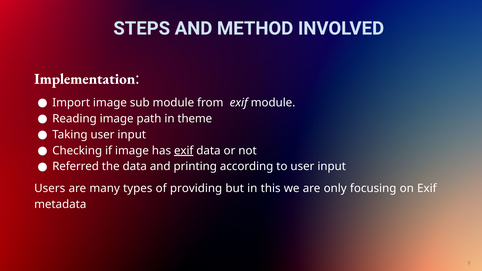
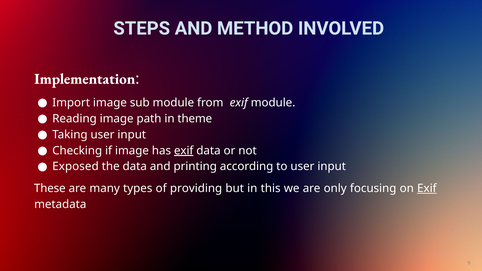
Referred: Referred -> Exposed
Users: Users -> These
Exif at (427, 189) underline: none -> present
